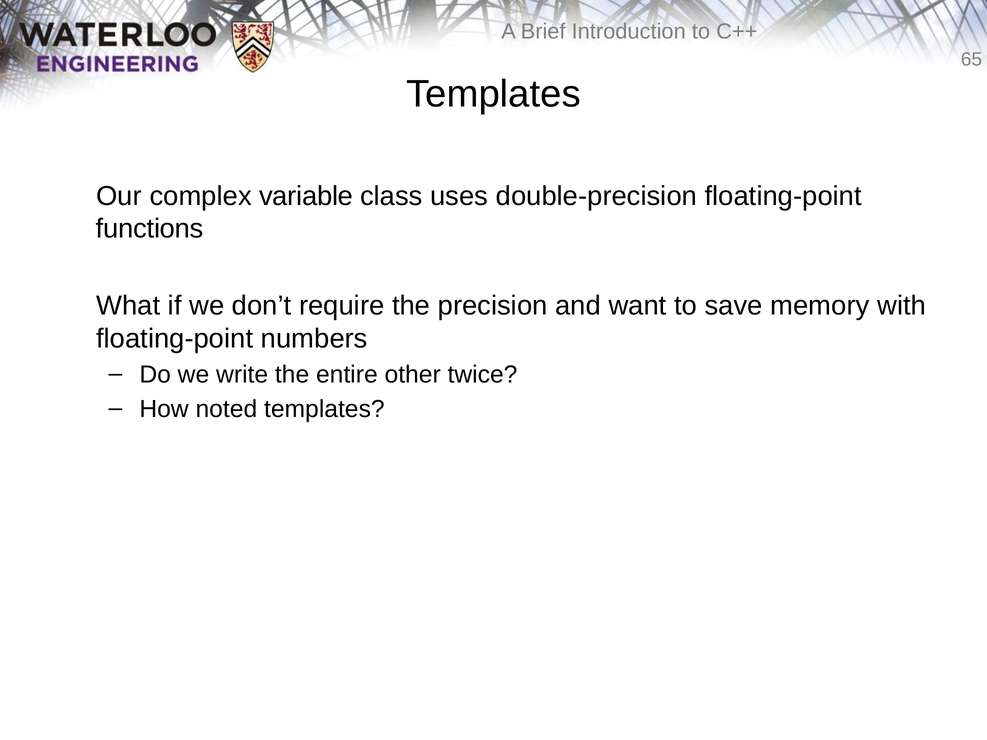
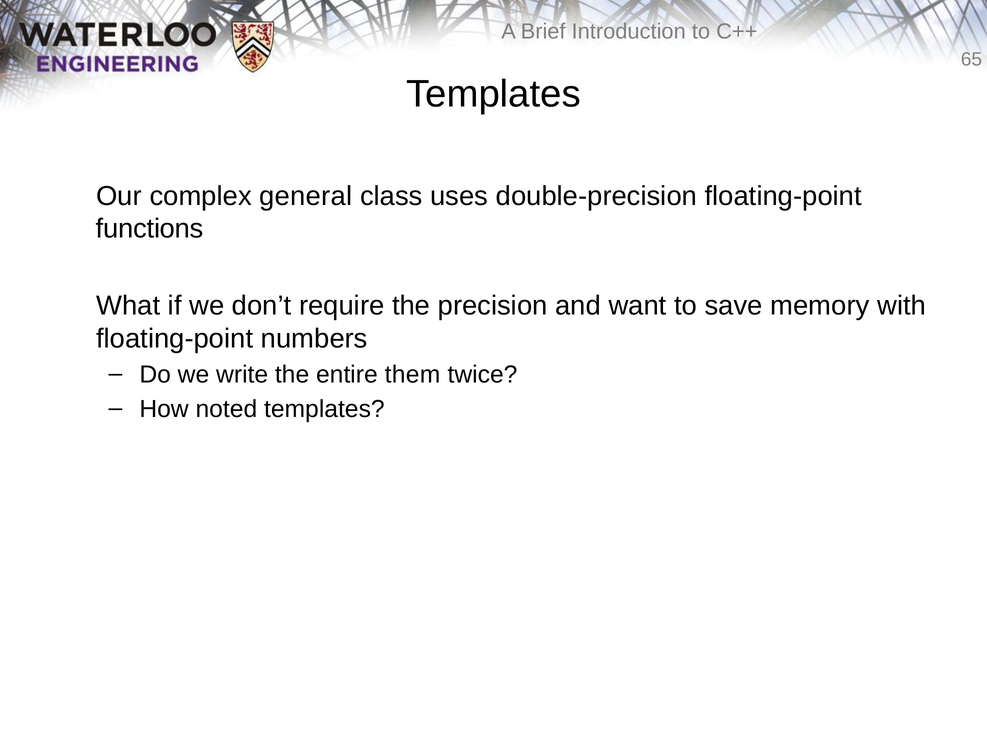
variable: variable -> general
other: other -> them
